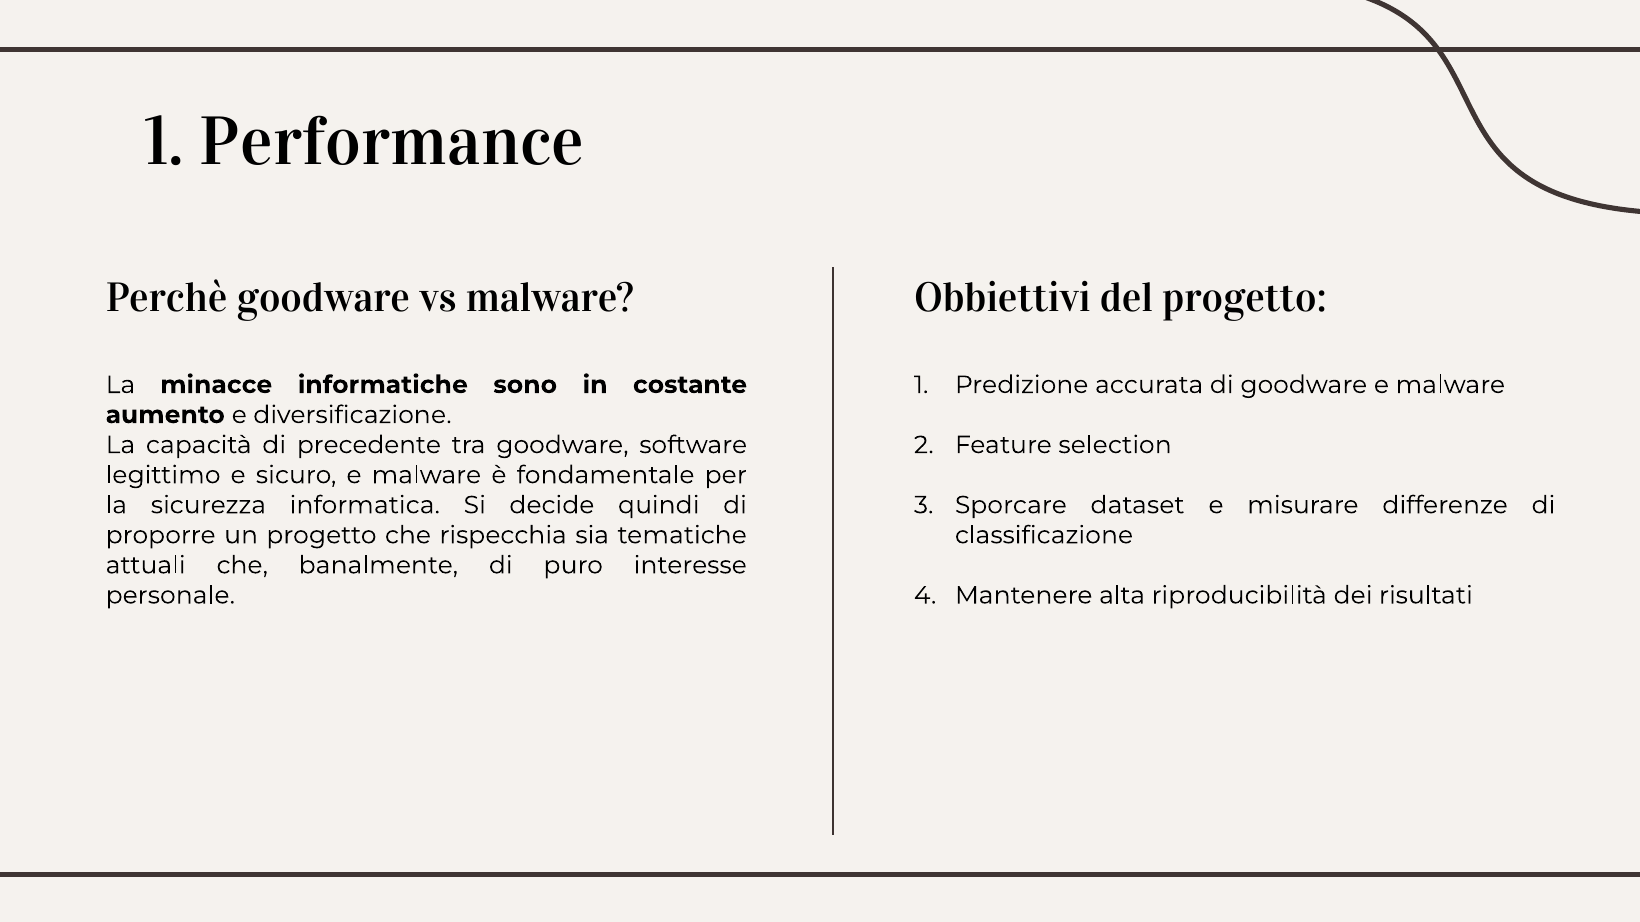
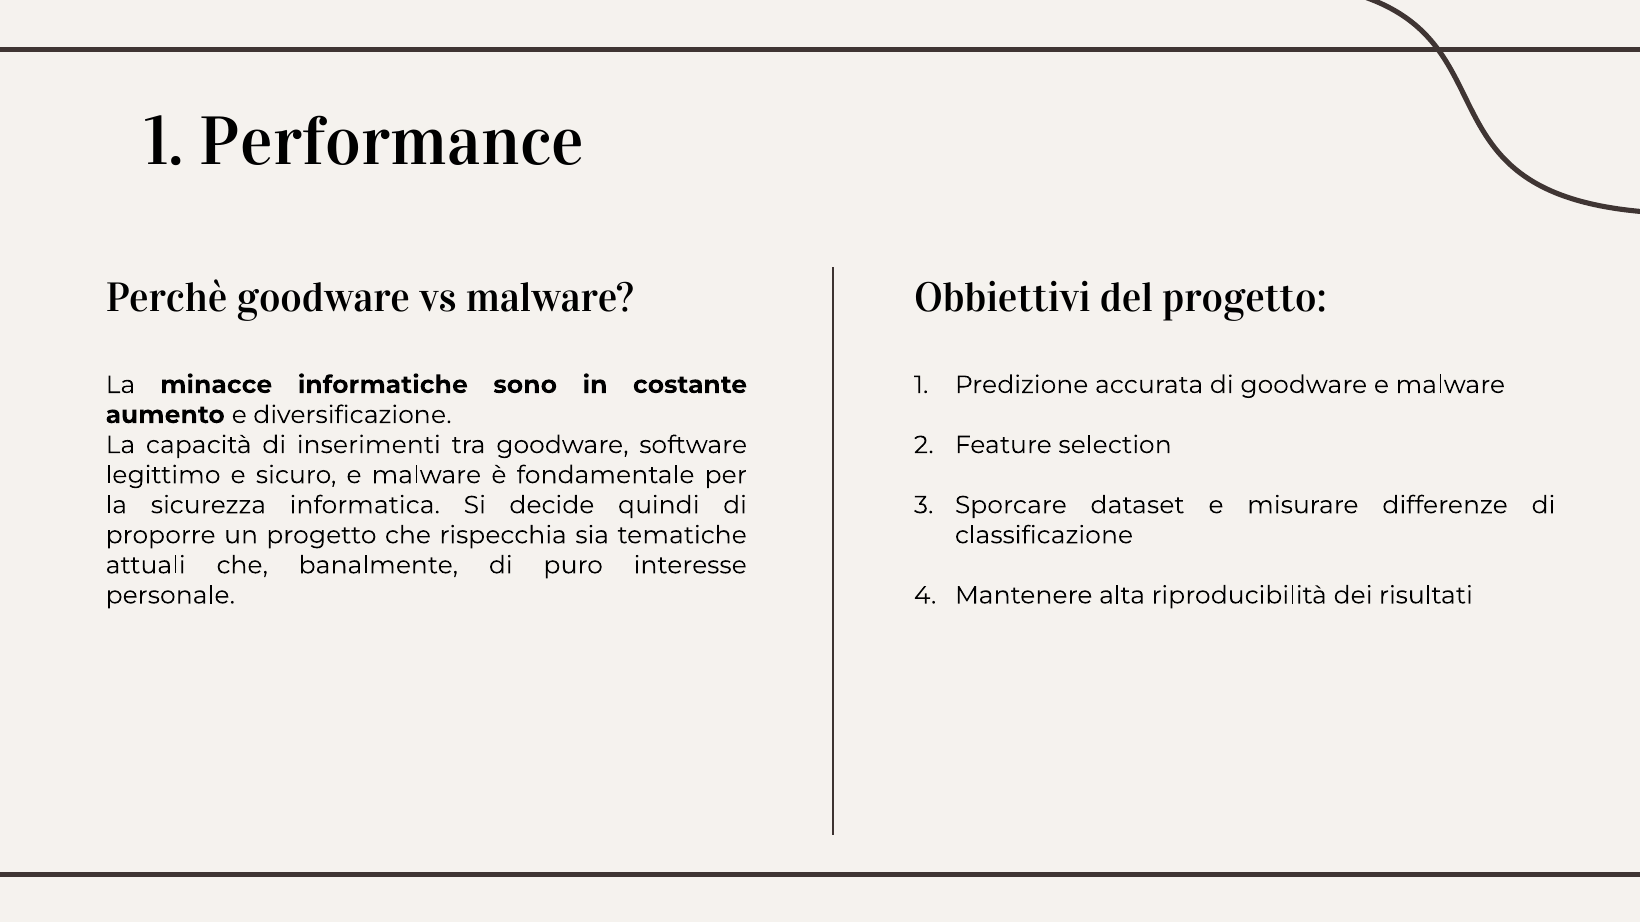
precedente: precedente -> inserimenti
